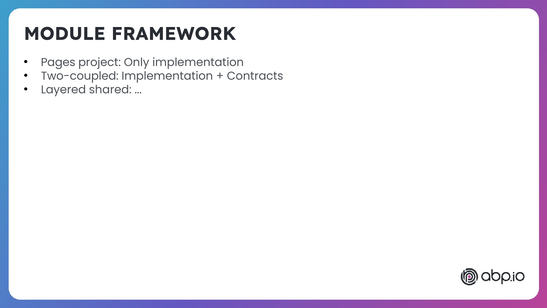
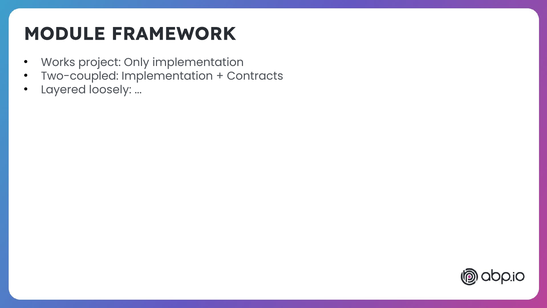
Pages: Pages -> Works
shared: shared -> loosely
